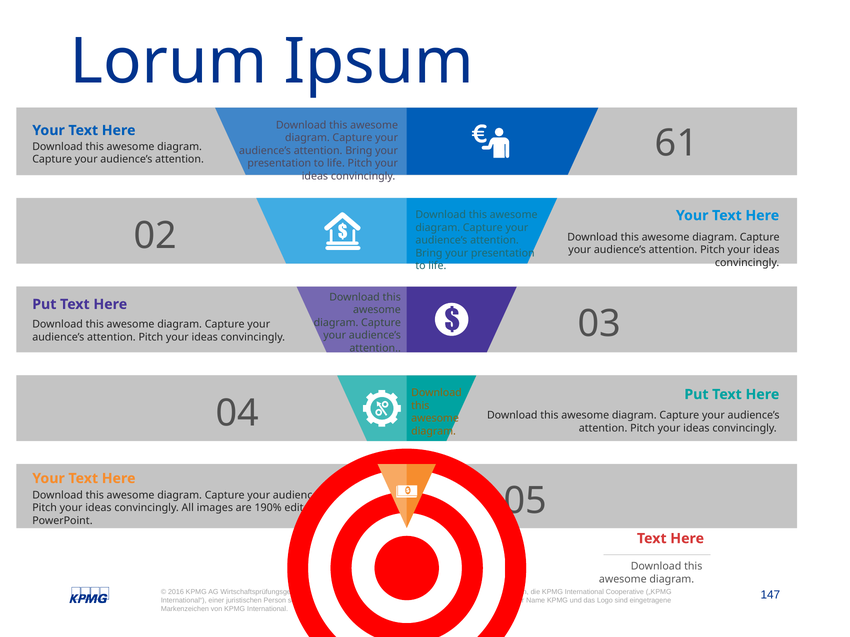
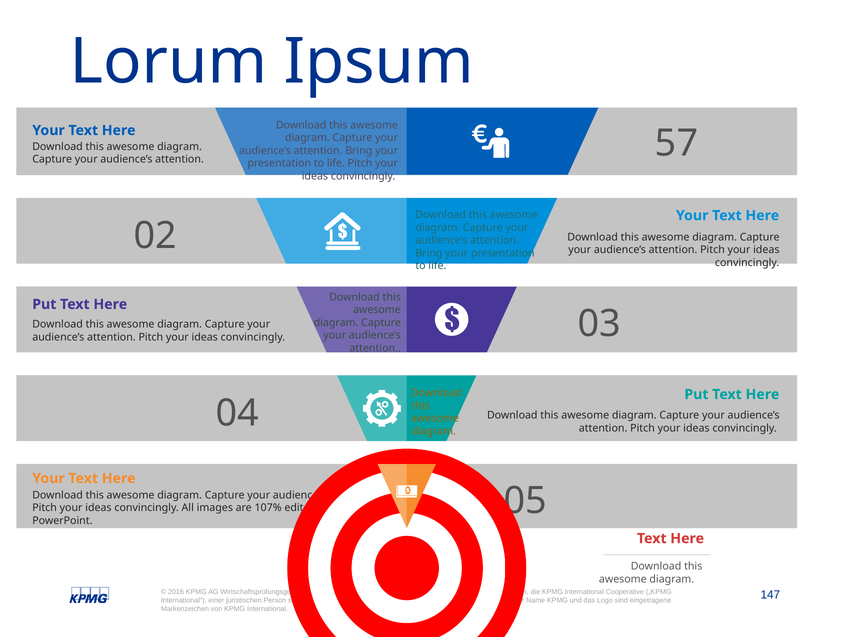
61: 61 -> 57
190%: 190% -> 107%
